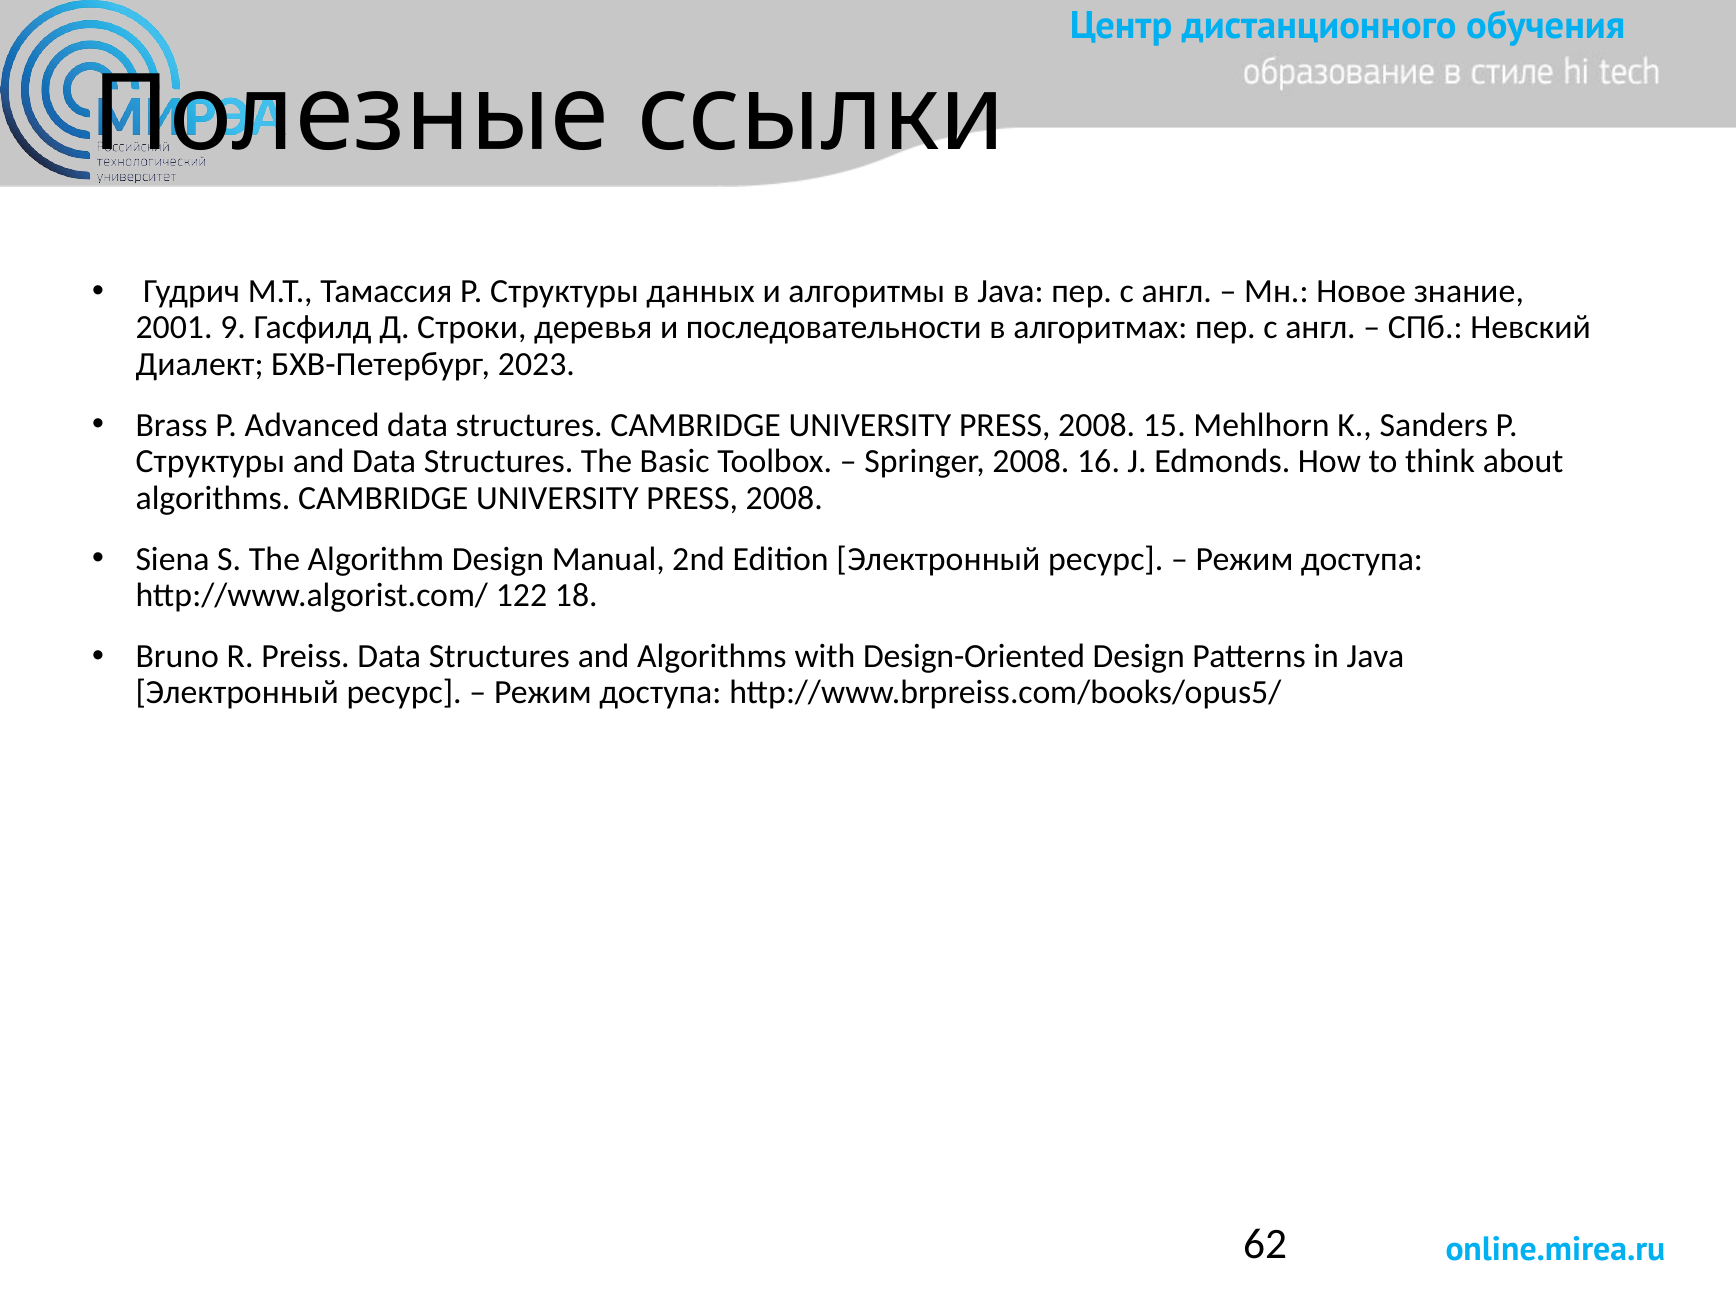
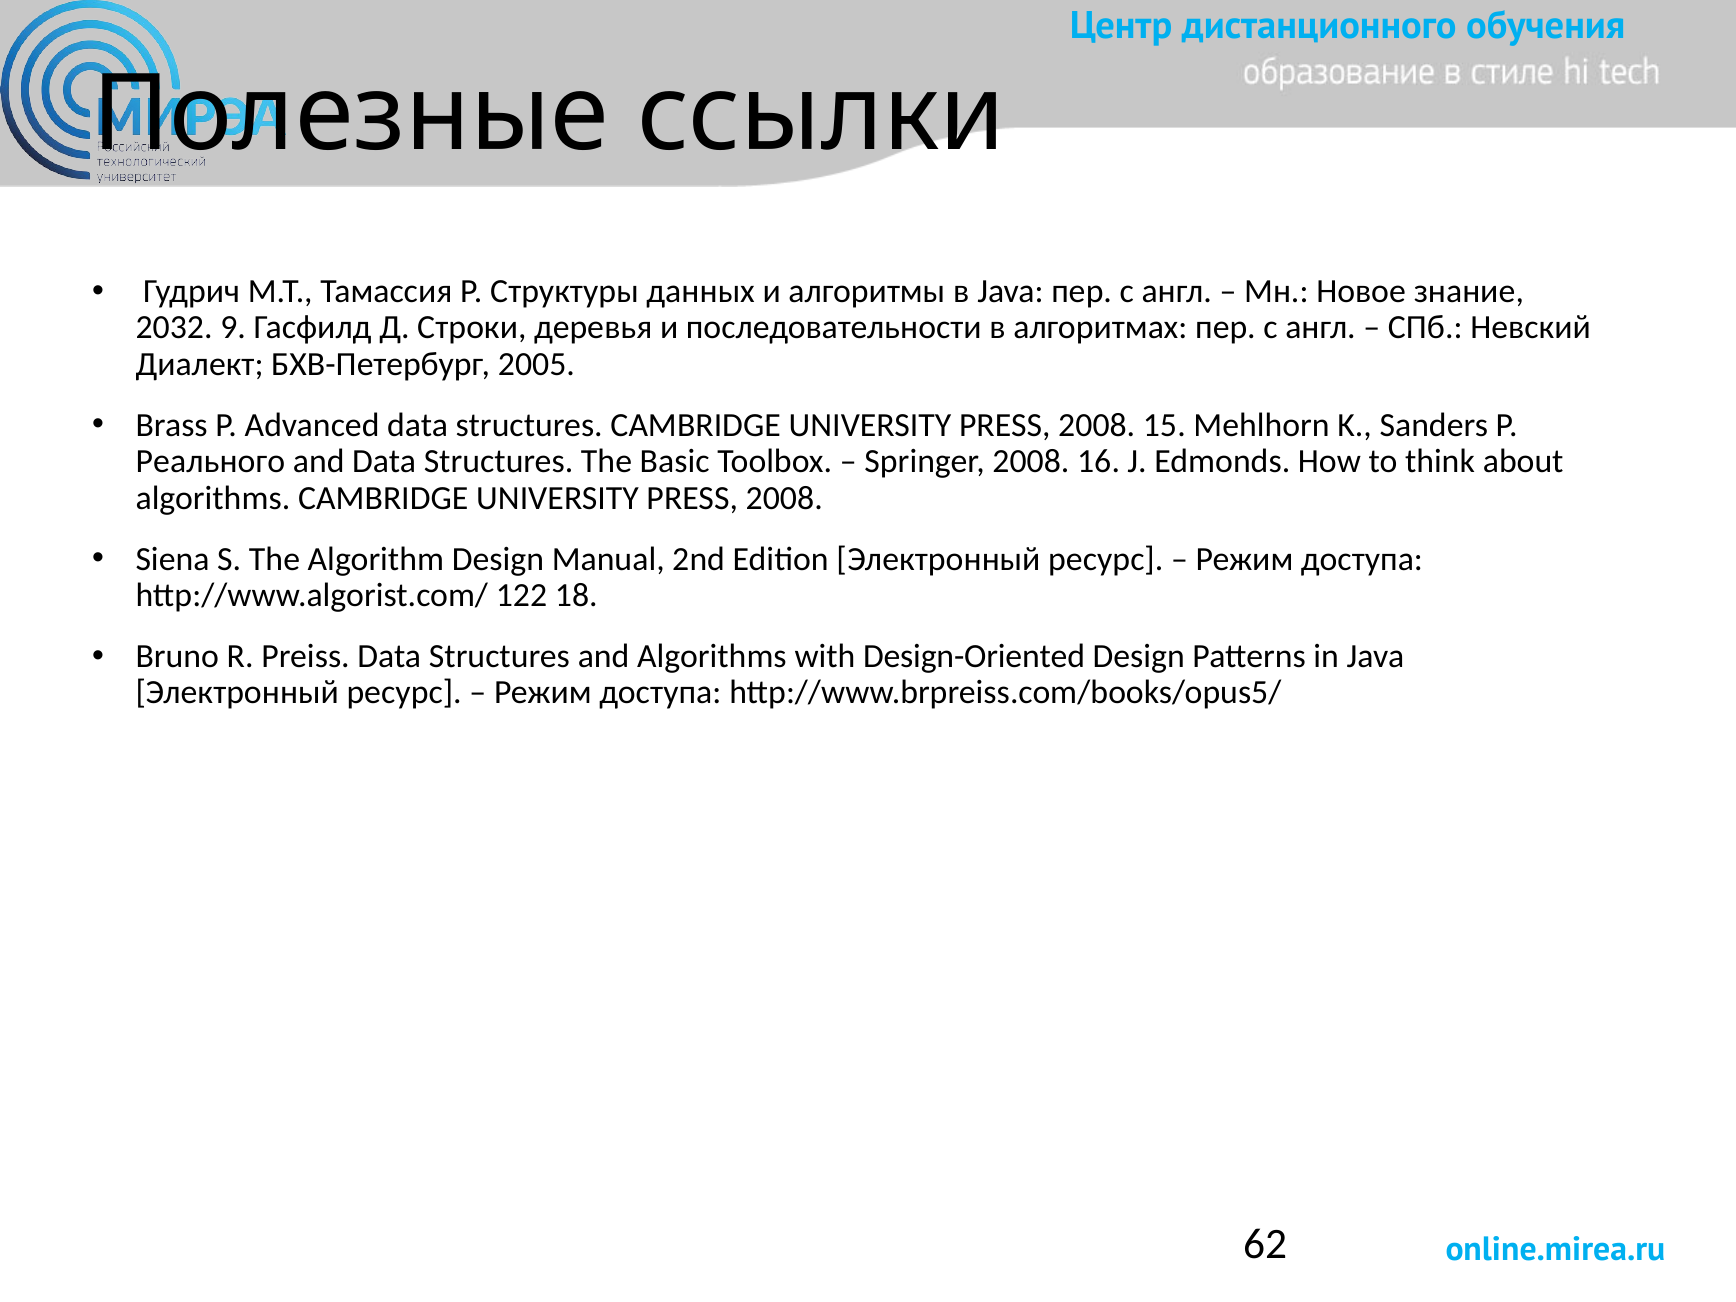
2001: 2001 -> 2032
2023: 2023 -> 2005
Структуры at (210, 462): Структуры -> Реального
